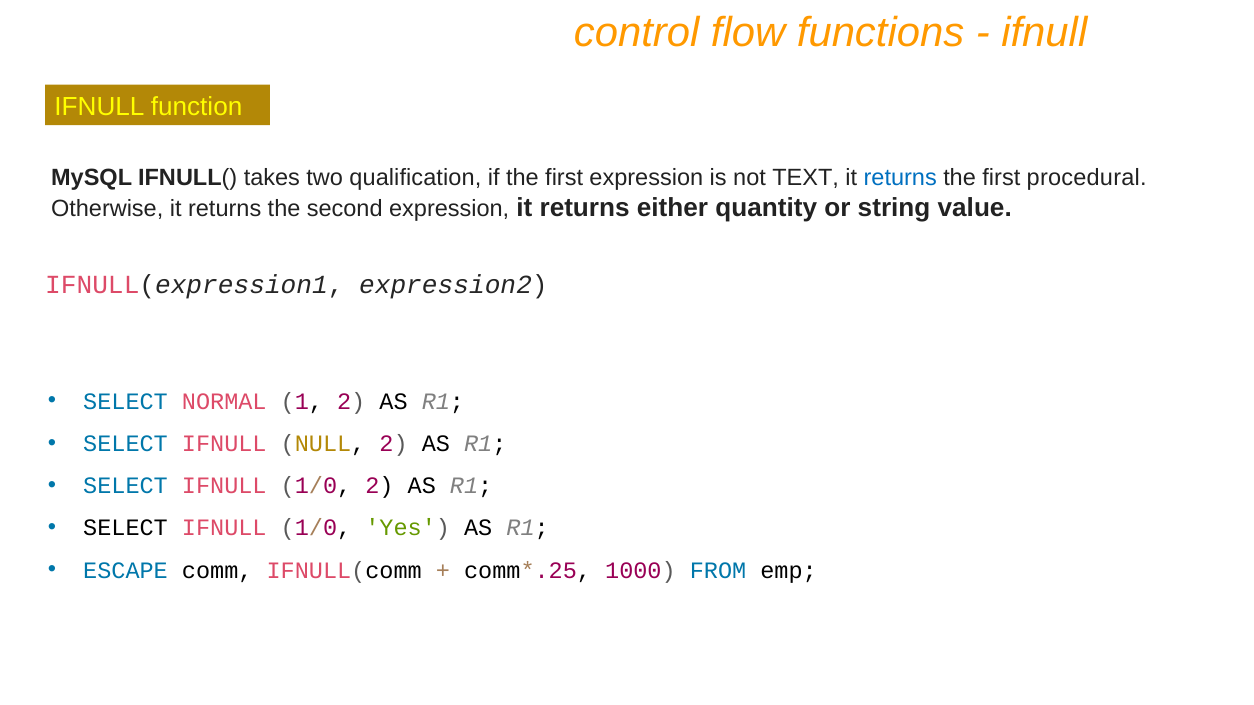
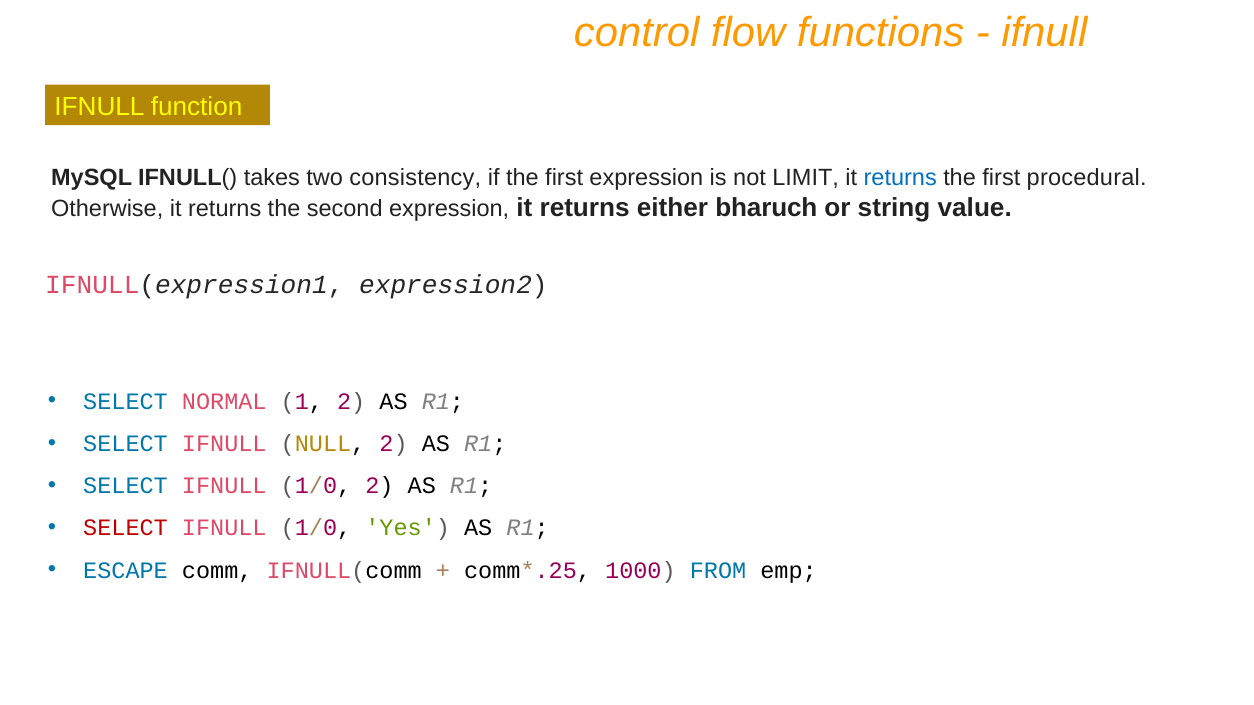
qualification: qualification -> consistency
TEXT: TEXT -> LIMIT
quantity: quantity -> bharuch
SELECT at (126, 528) colour: black -> red
